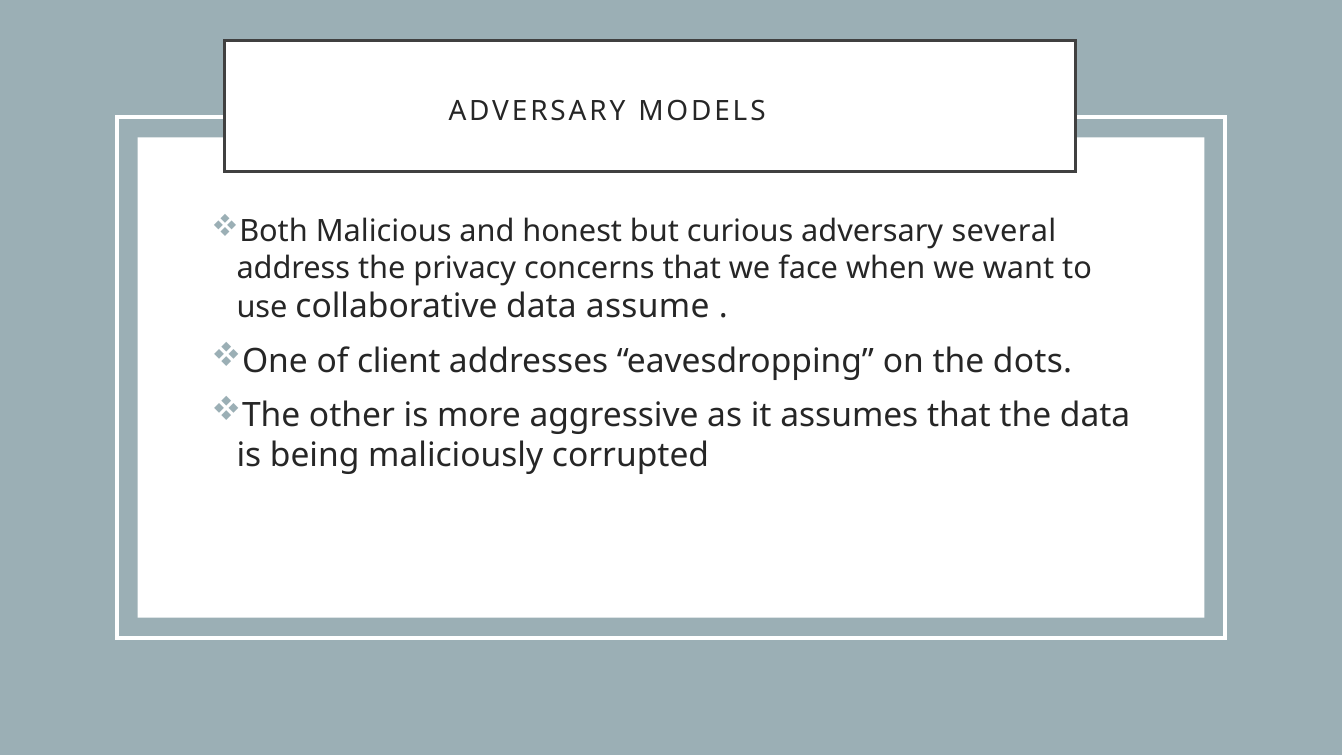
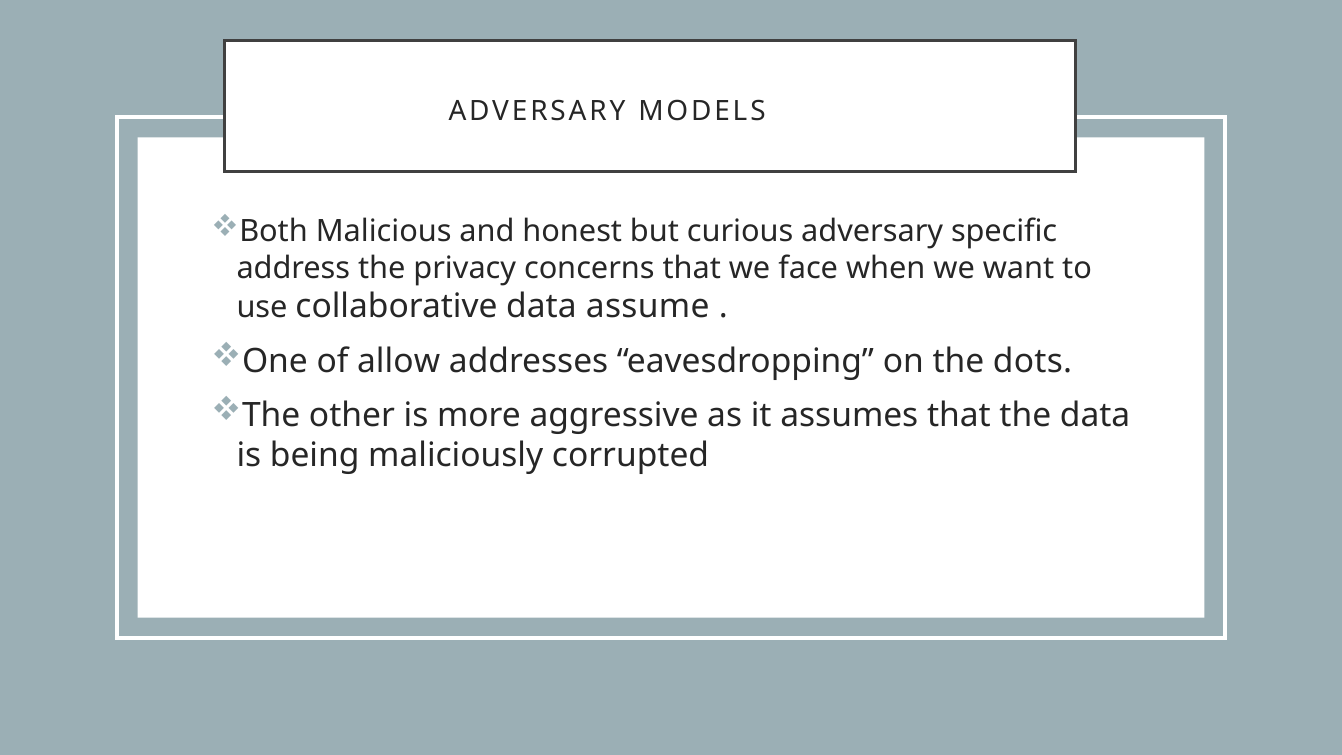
several: several -> specific
client: client -> allow
